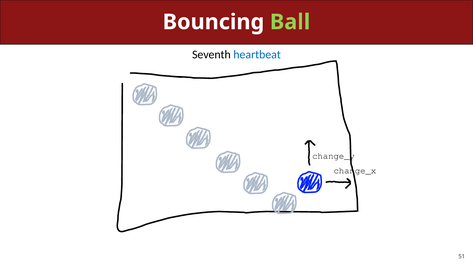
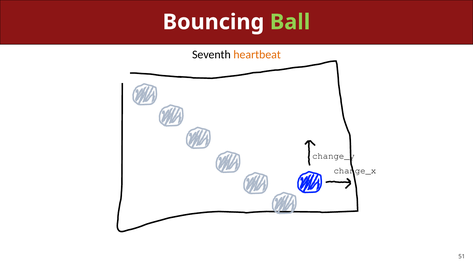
heartbeat colour: blue -> orange
